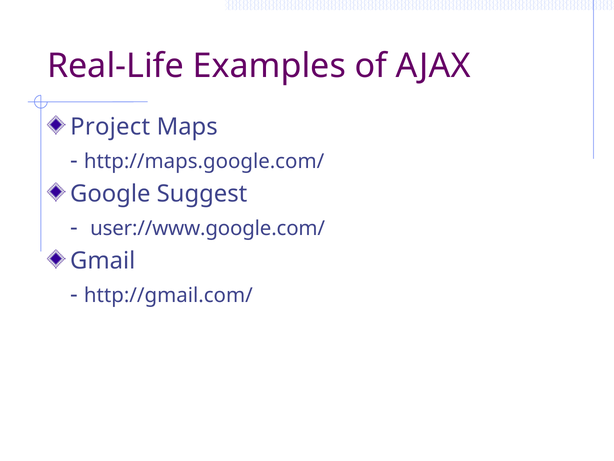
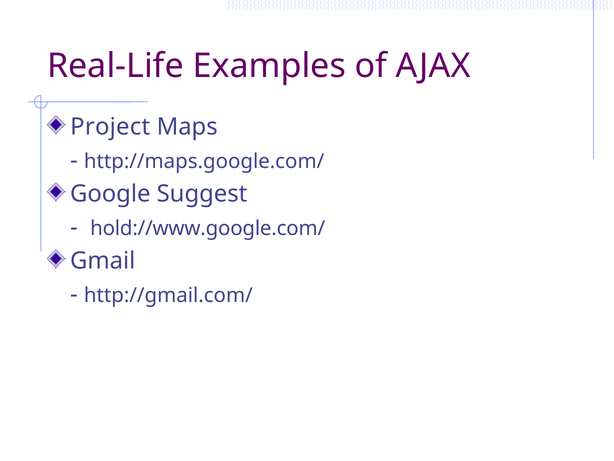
user://www.google.com/: user://www.google.com/ -> hold://www.google.com/
